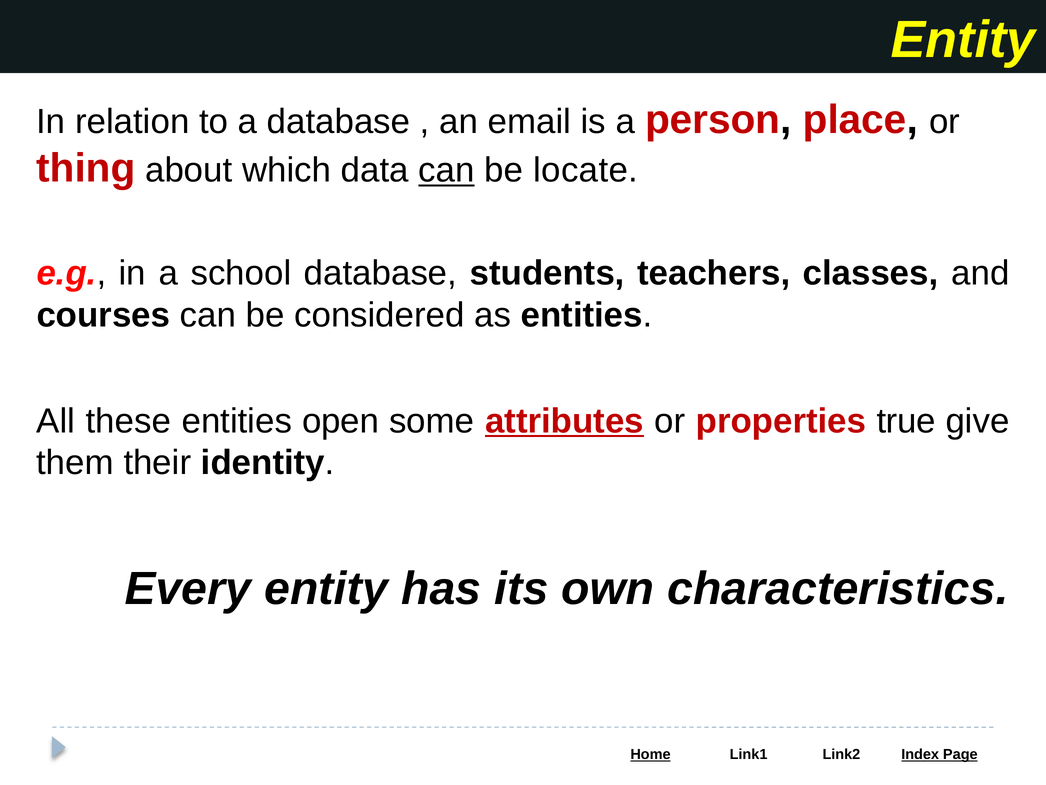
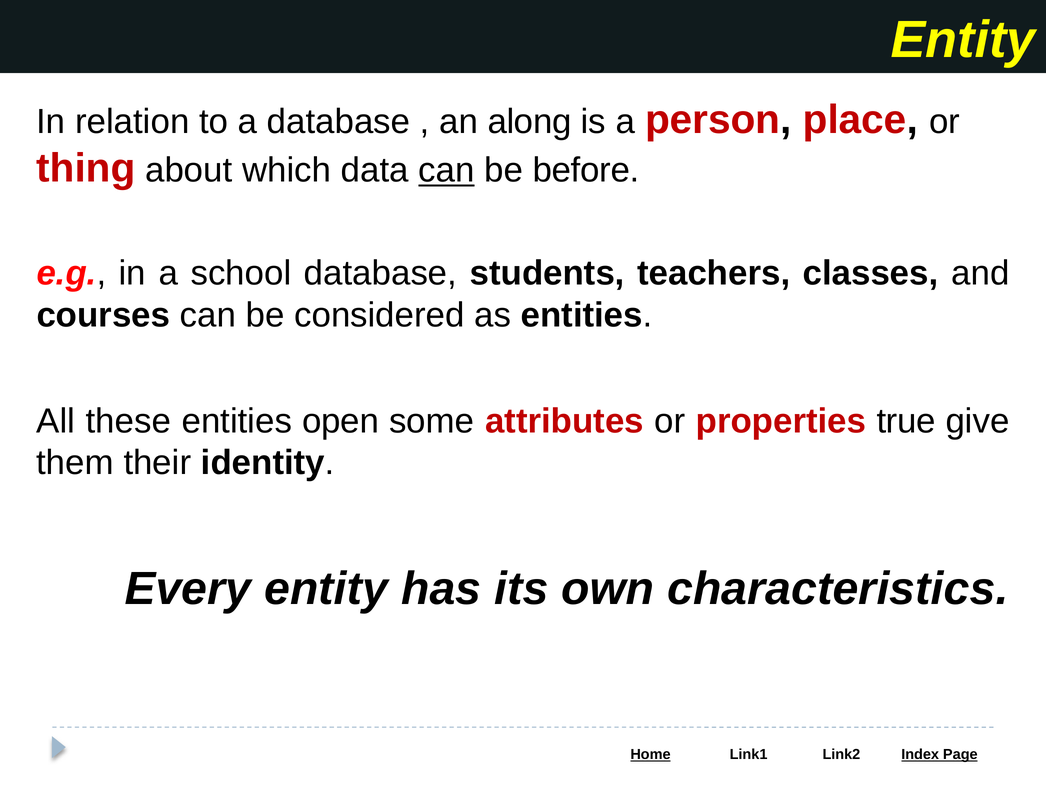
email: email -> along
locate: locate -> before
attributes underline: present -> none
